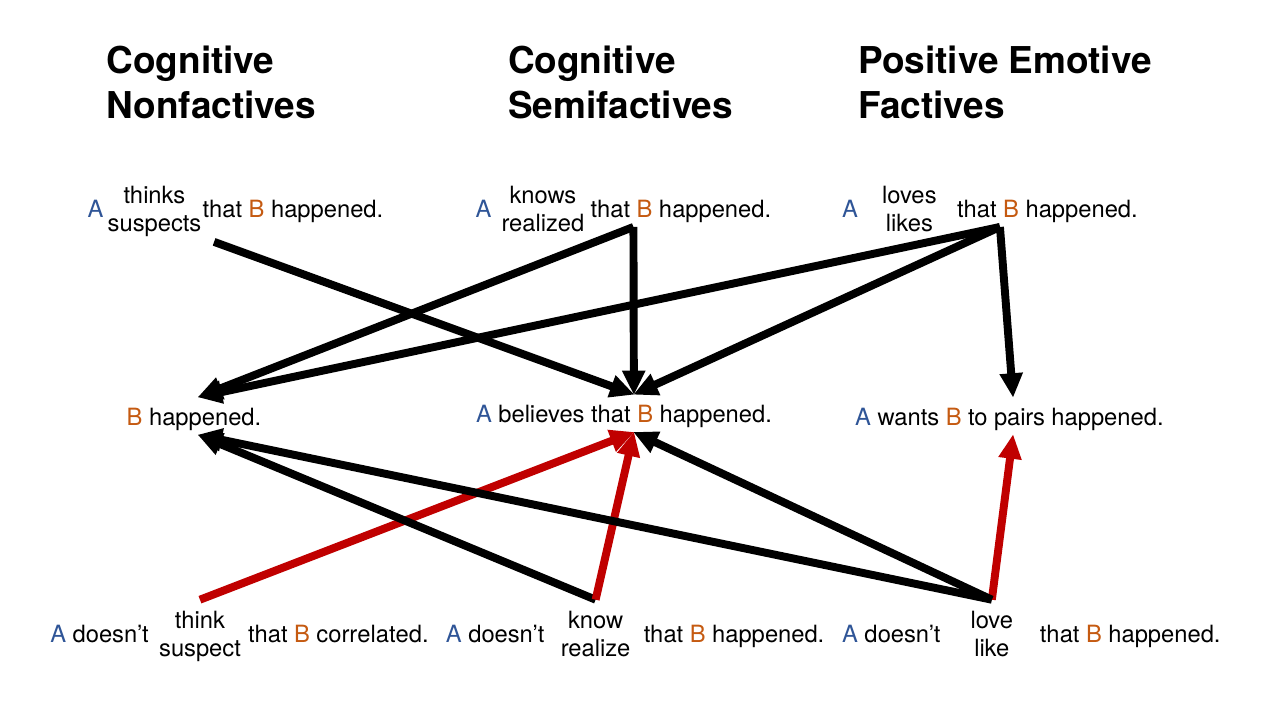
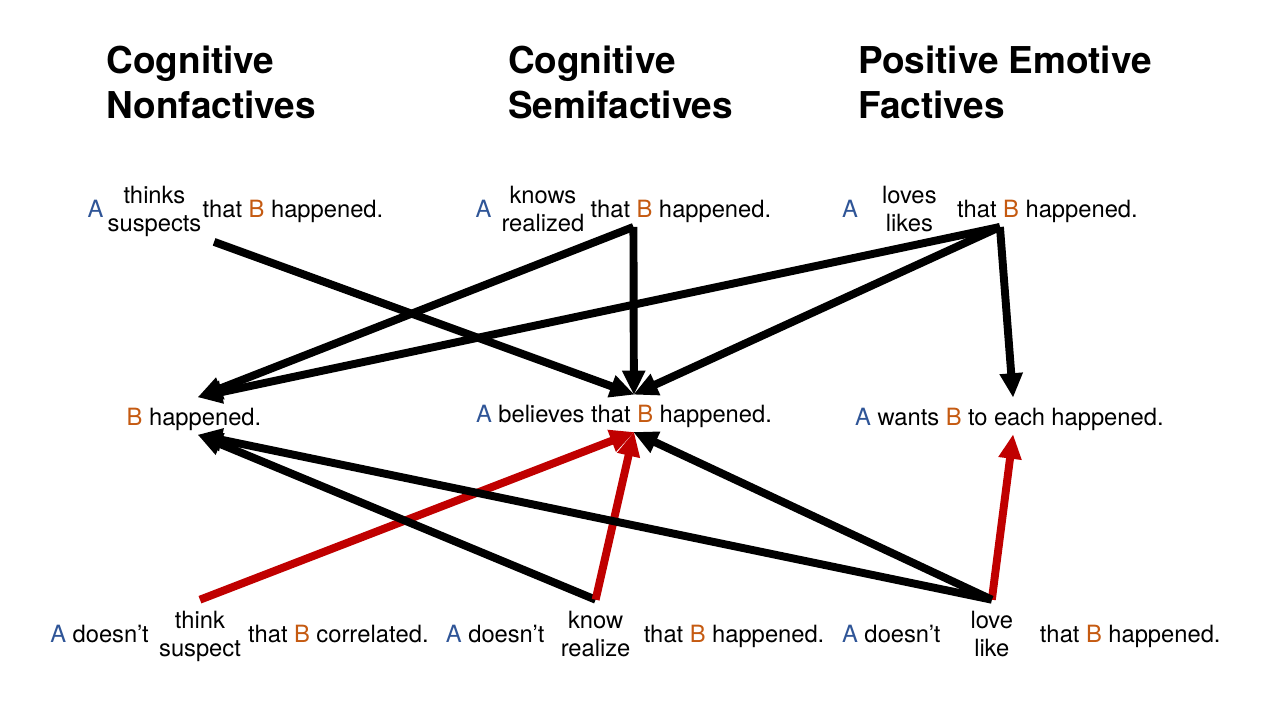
pairs: pairs -> each
